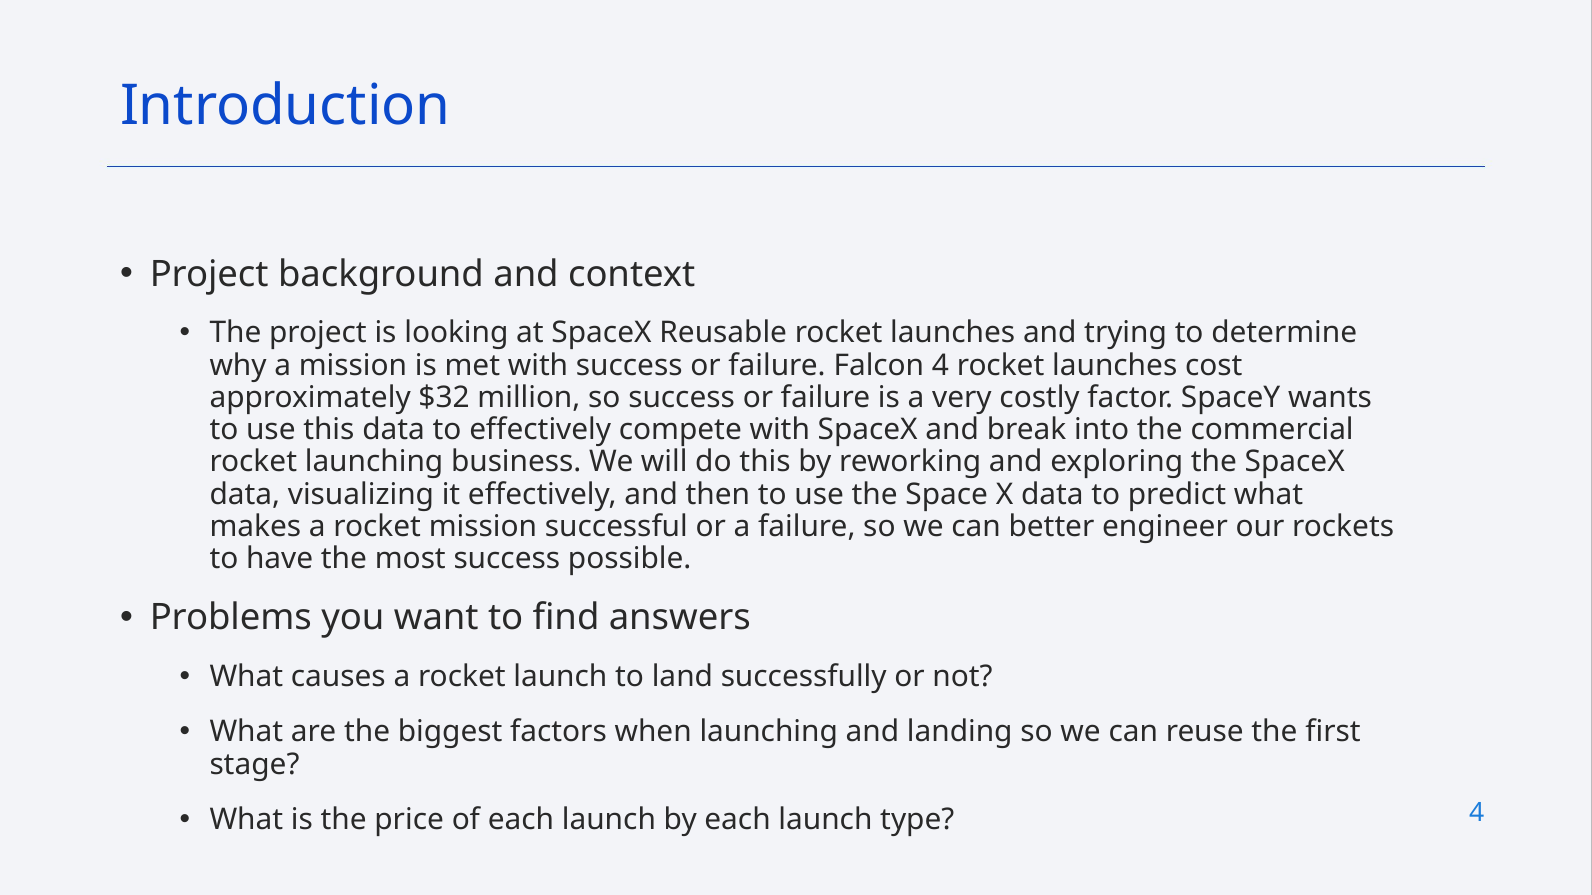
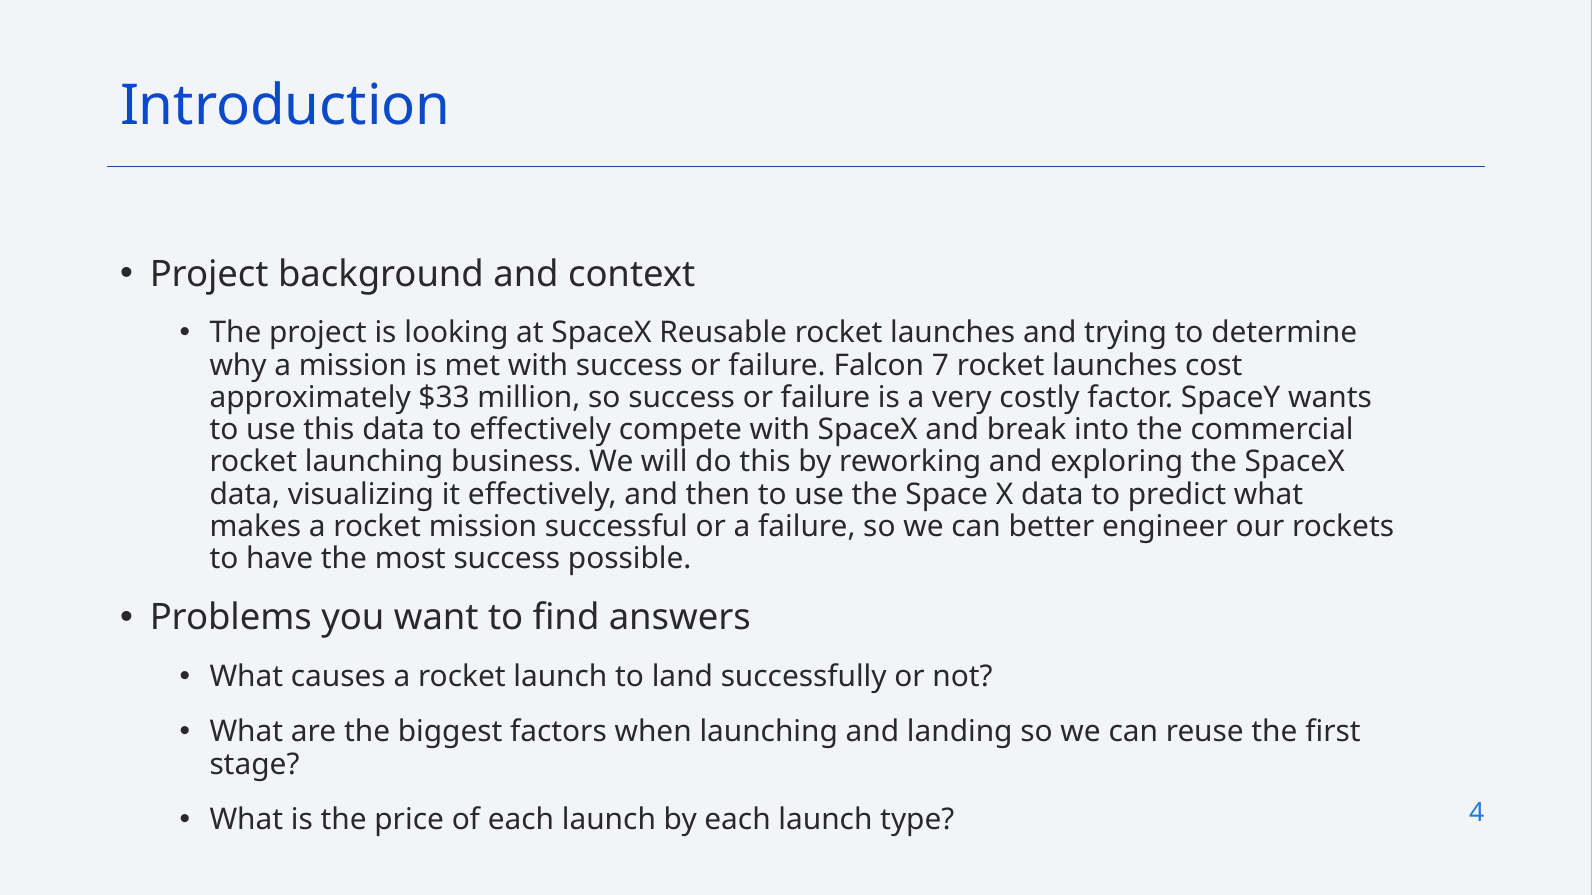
Falcon 4: 4 -> 7
$32: $32 -> $33
